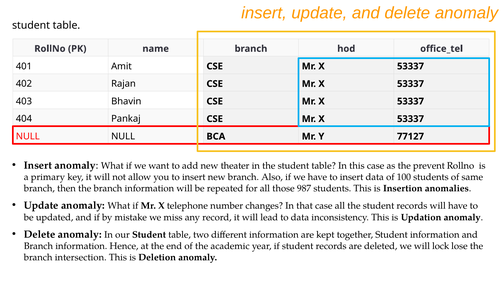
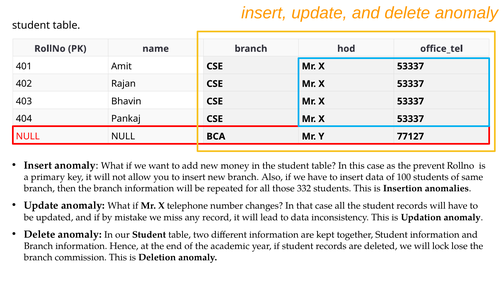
theater: theater -> money
987: 987 -> 332
intersection: intersection -> commission
